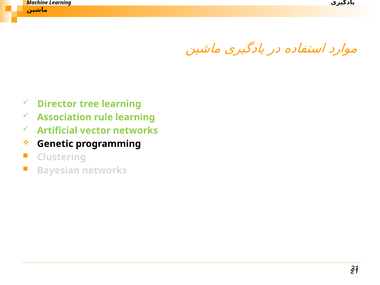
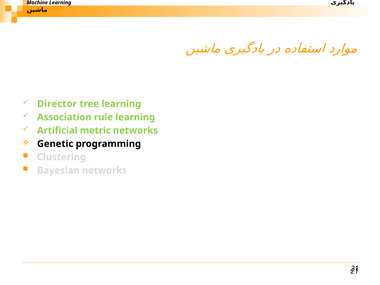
vector: vector -> metric
